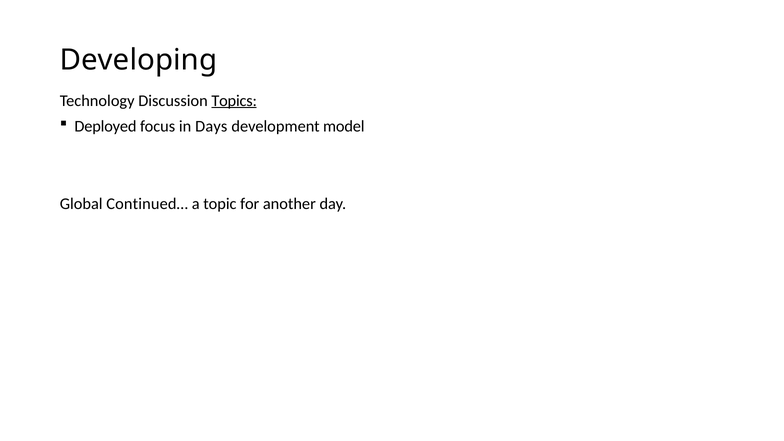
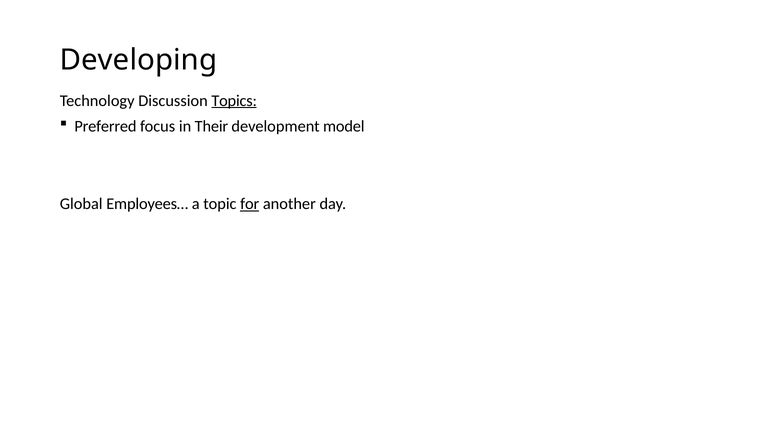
Deployed: Deployed -> Preferred
Days: Days -> Their
Continued…: Continued… -> Employees…
for underline: none -> present
